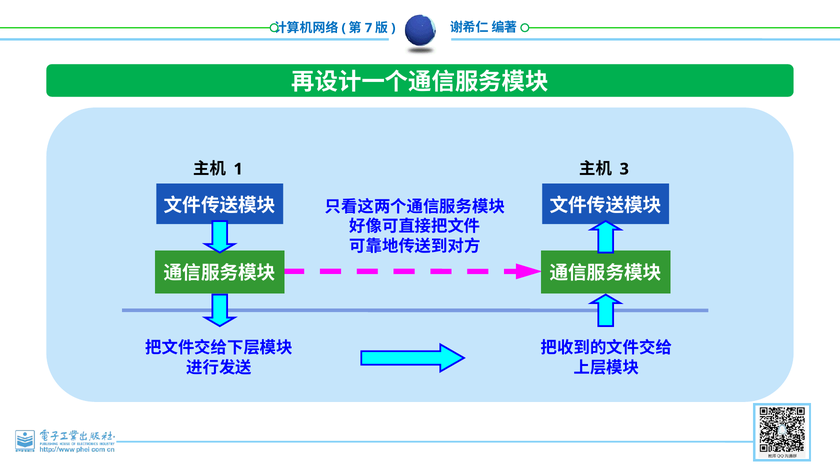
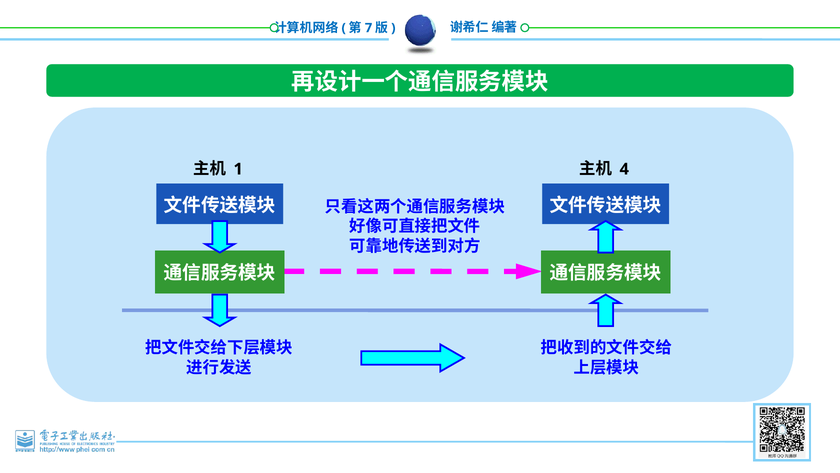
3: 3 -> 4
